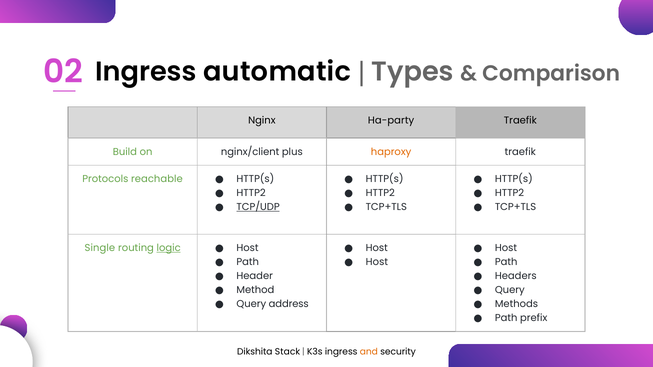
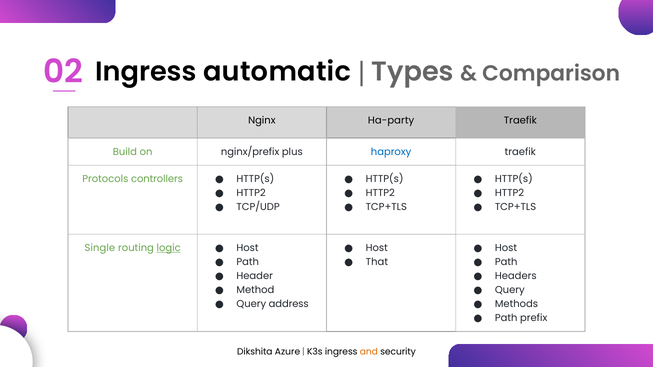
nginx/client: nginx/client -> nginx/prefix
haproxy colour: orange -> blue
reachable: reachable -> controllers
TCP/UDP underline: present -> none
Host at (377, 262): Host -> That
Stack: Stack -> Azure
